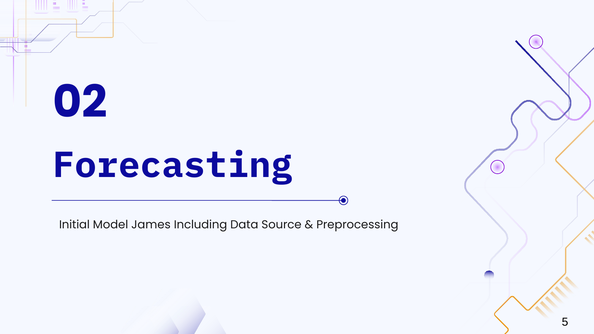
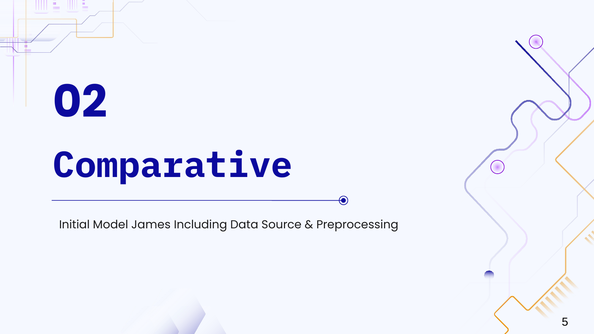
Forecasting: Forecasting -> Comparative
